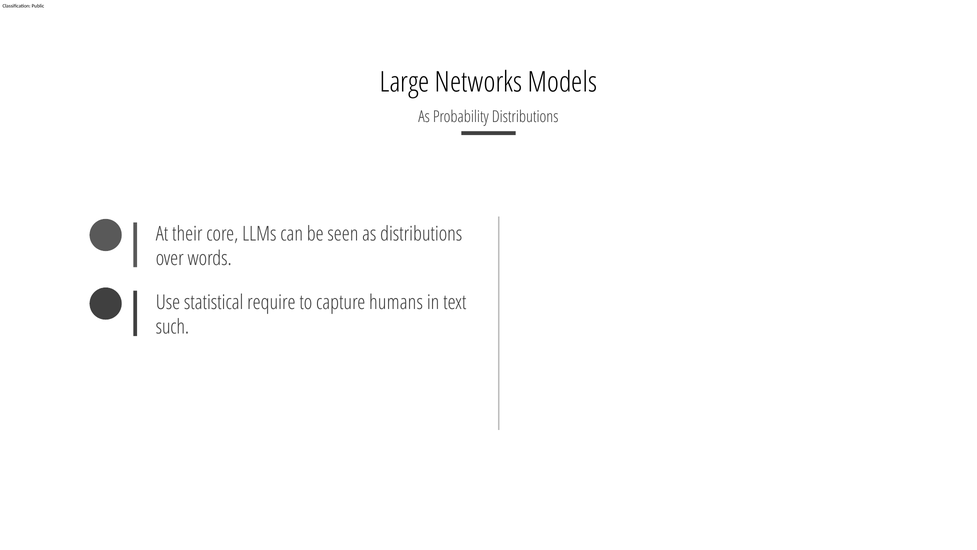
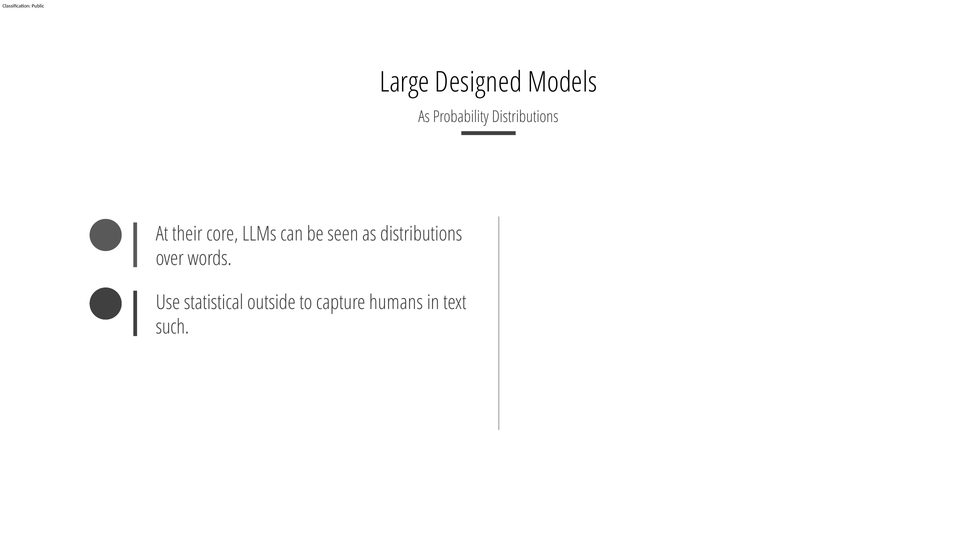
Networks: Networks -> Designed
require: require -> outside
